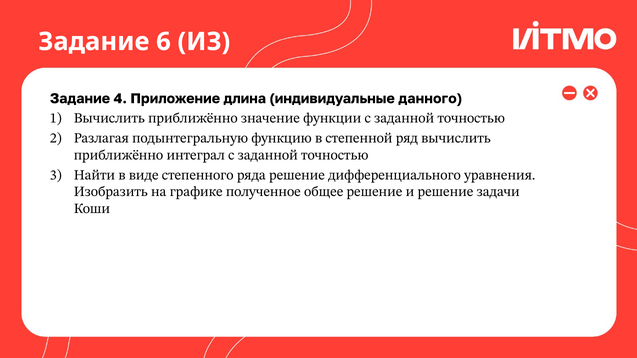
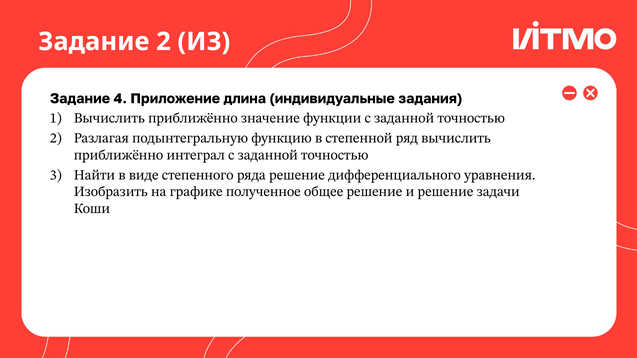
Задание 6: 6 -> 2
данного: данного -> задания
